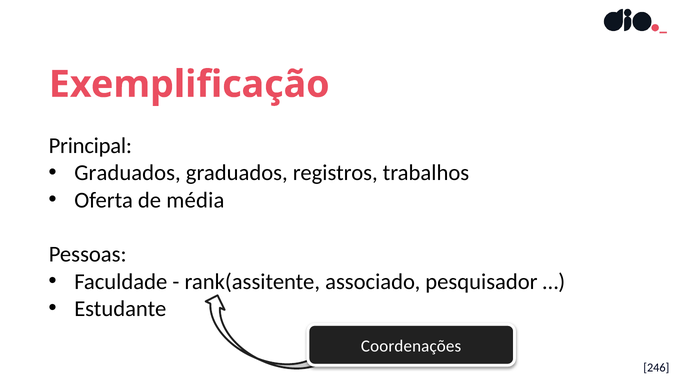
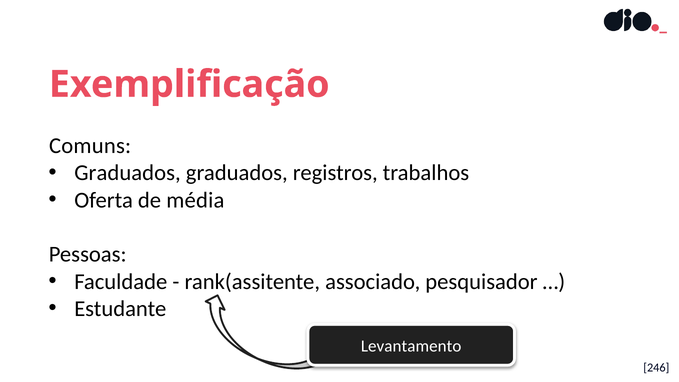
Principal: Principal -> Comuns
Coordenações: Coordenações -> Levantamento
